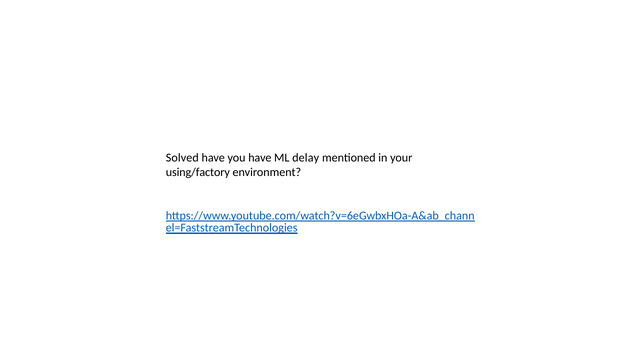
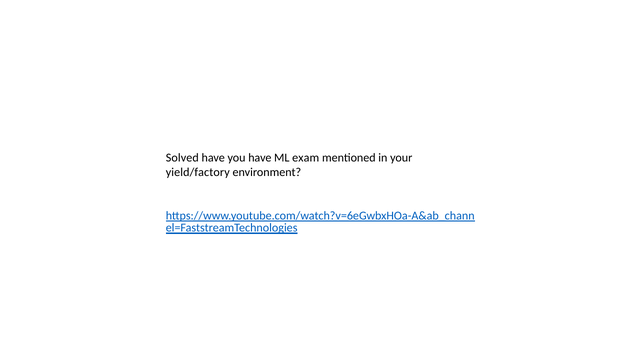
delay: delay -> exam
using/factory: using/factory -> yield/factory
